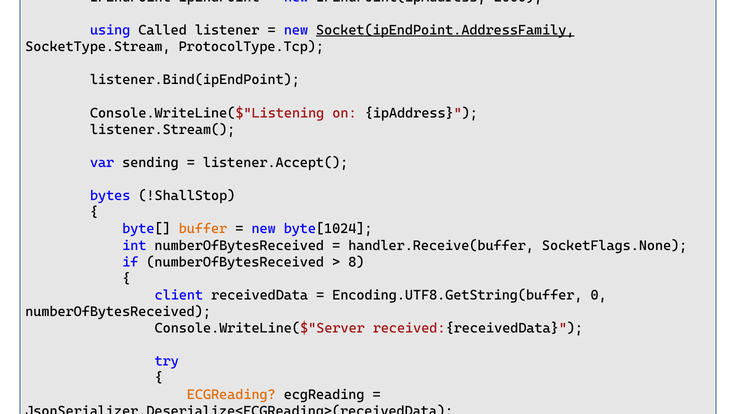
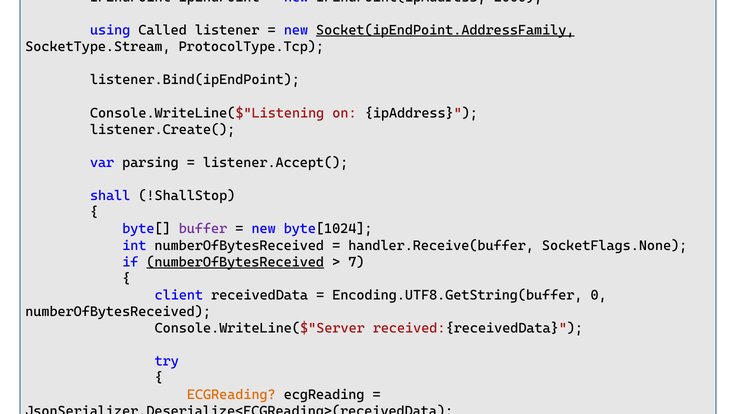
listener.Stream(: listener.Stream( -> listener.Create(
var sending: sending -> parsing
bytes: bytes -> shall
buffer colour: orange -> purple
numberOfBytesReceived at (235, 262) underline: none -> present
8: 8 -> 7
